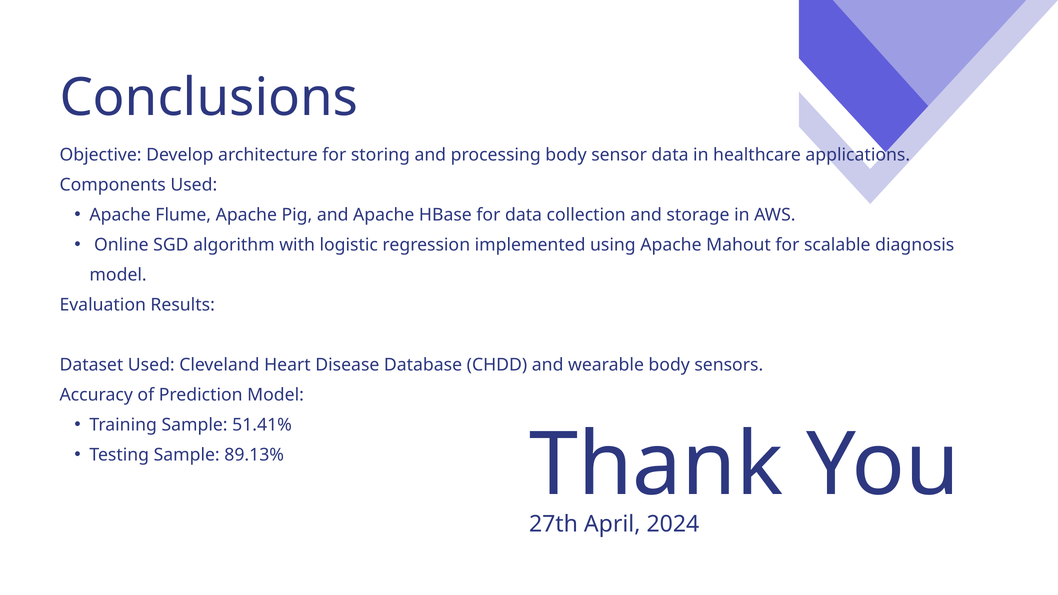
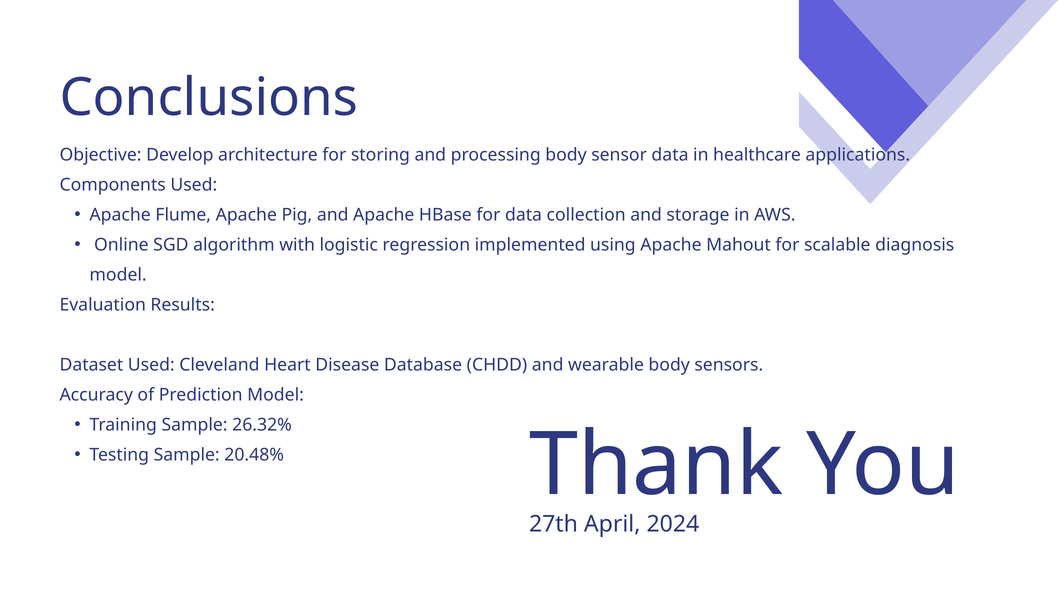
51.41%: 51.41% -> 26.32%
89.13%: 89.13% -> 20.48%
